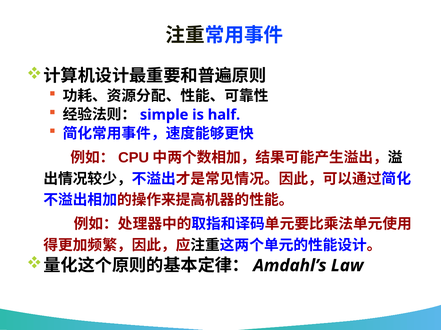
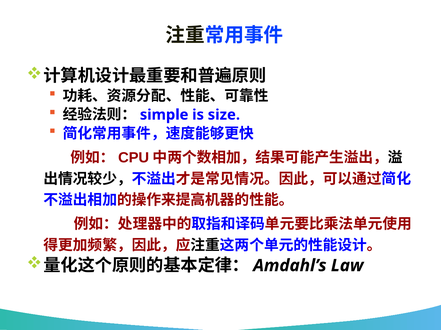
half: half -> size
